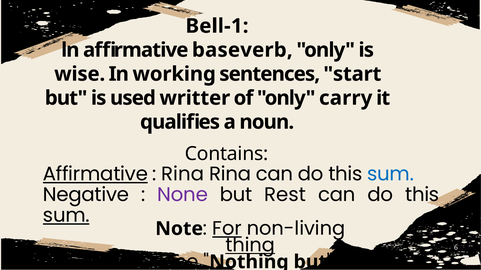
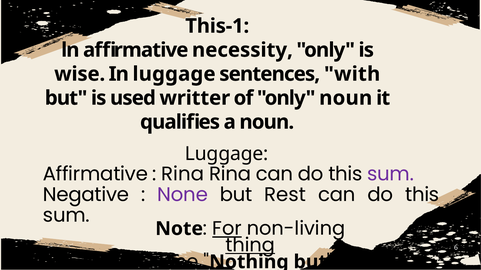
Bell-1: Bell-1 -> This-1
baseverb: baseverb -> necessity
In working: working -> luggage
start: start -> with
only carry: carry -> noun
Contains at (227, 154): Contains -> Luggage
Affirmative at (95, 175) underline: present -> none
sum at (391, 175) colour: blue -> purple
sum at (66, 216) underline: present -> none
